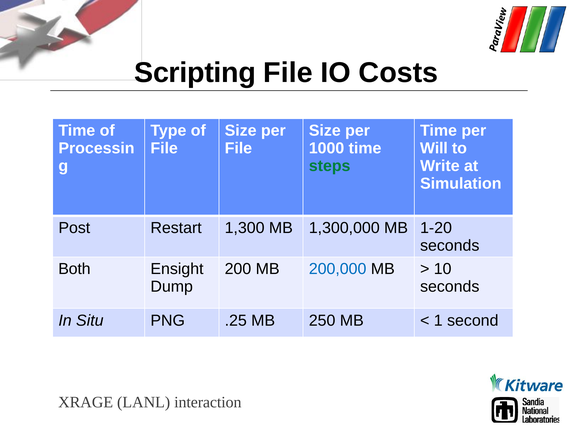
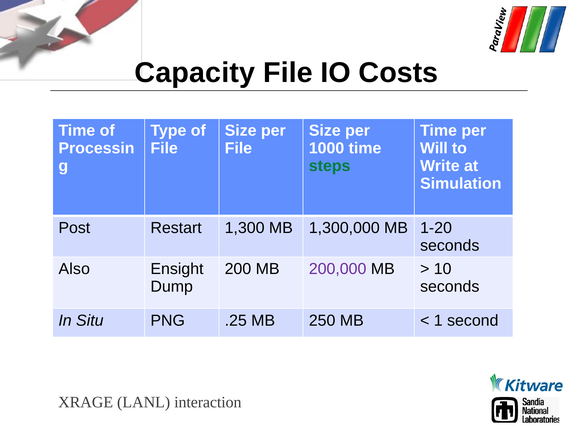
Scripting: Scripting -> Capacity
Both: Both -> Also
200,000 colour: blue -> purple
